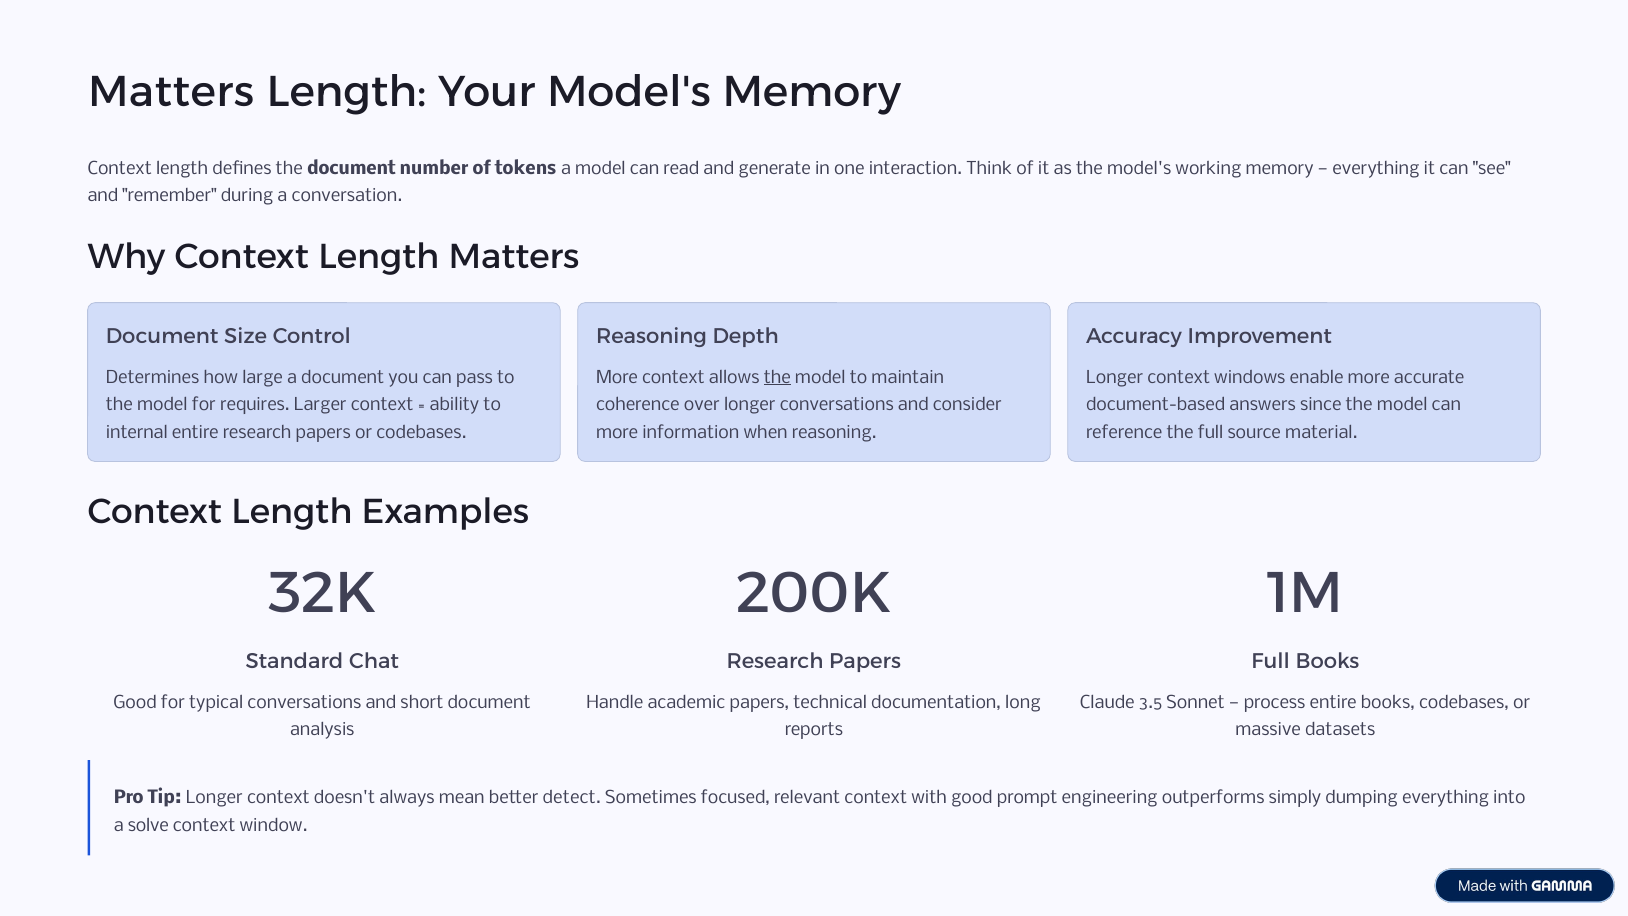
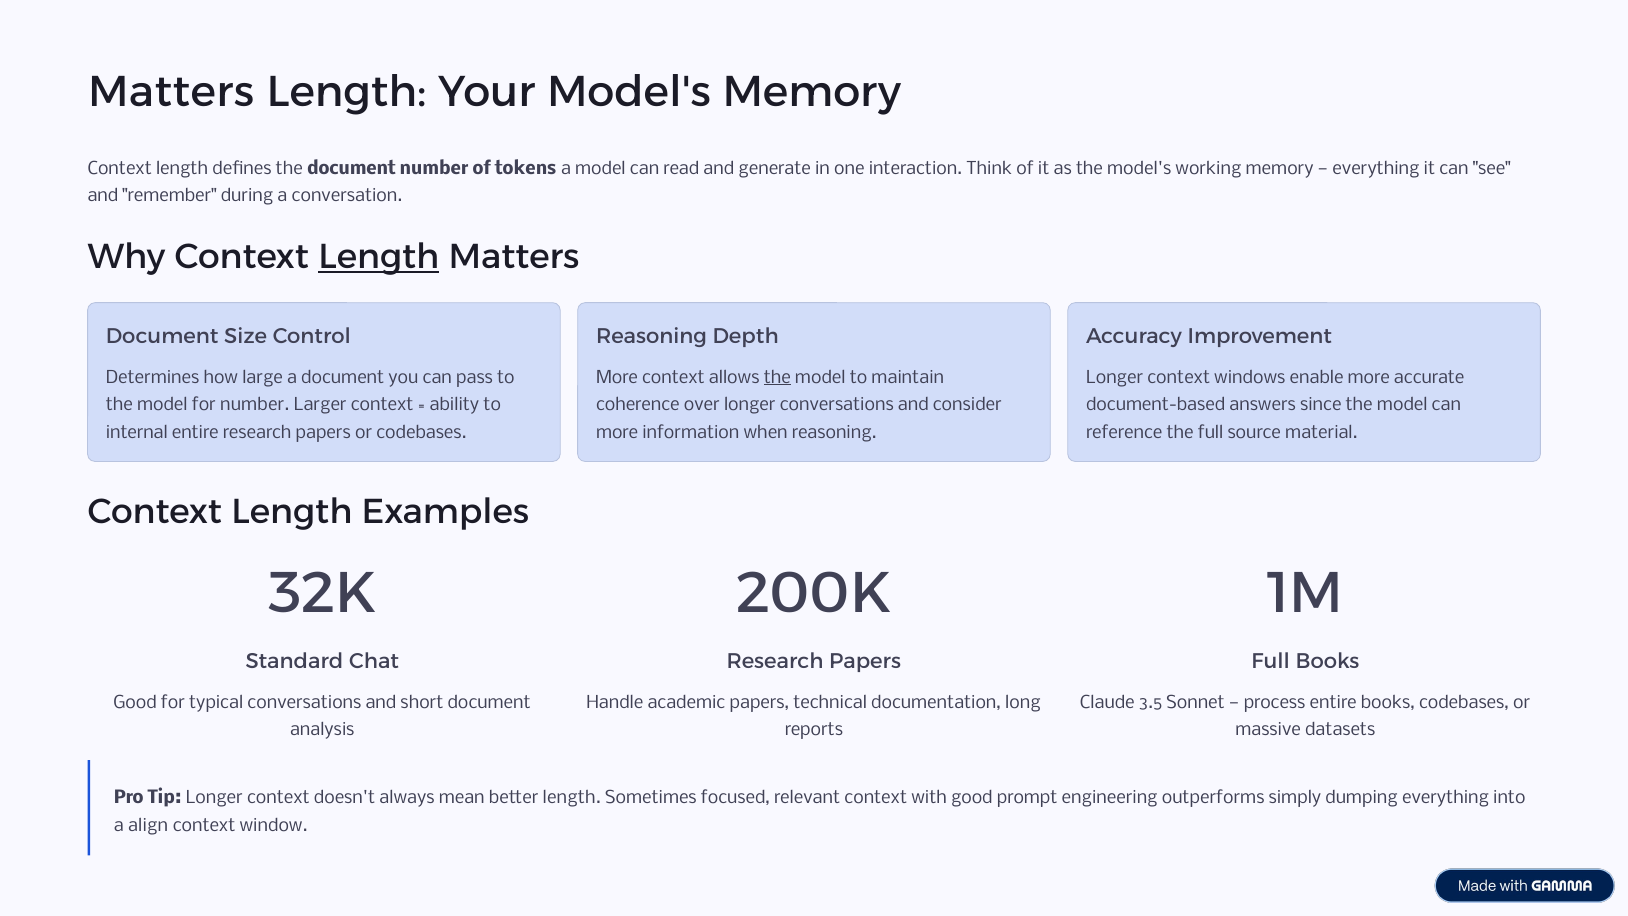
Length at (379, 257) underline: none -> present
for requires: requires -> number
better detect: detect -> length
solve: solve -> align
